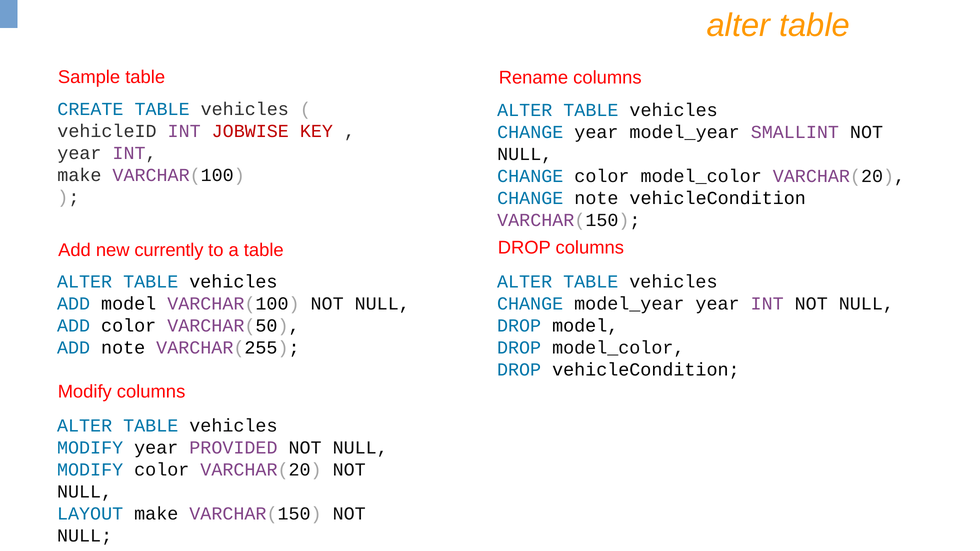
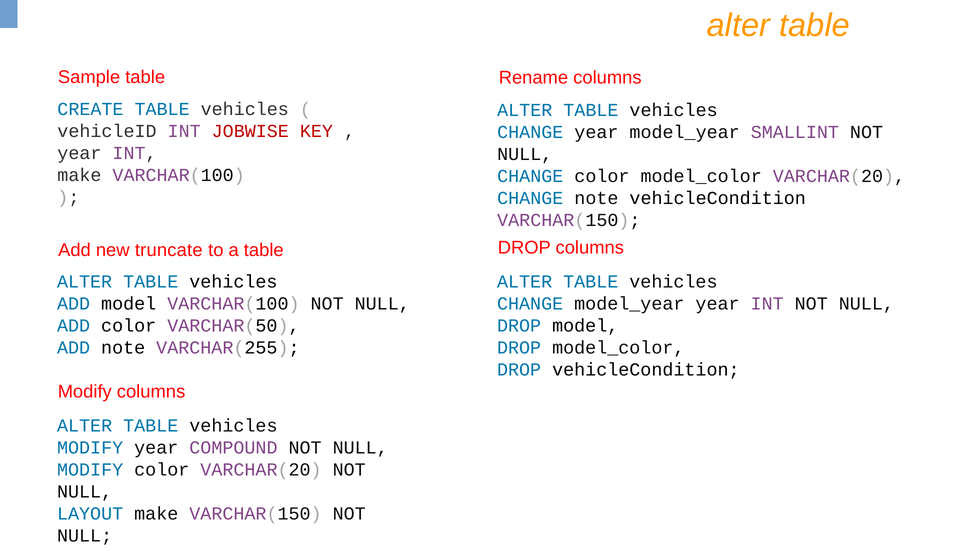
currently: currently -> truncate
PROVIDED: PROVIDED -> COMPOUND
